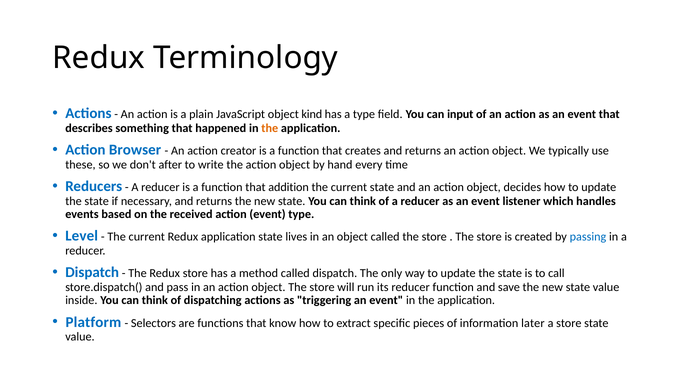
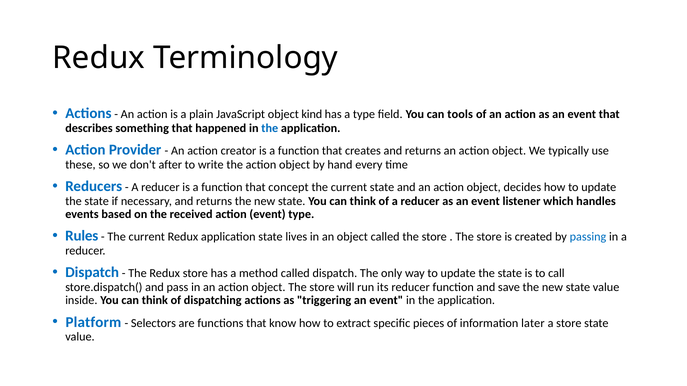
input: input -> tools
the at (270, 128) colour: orange -> blue
Browser: Browser -> Provider
addition: addition -> concept
Level: Level -> Rules
